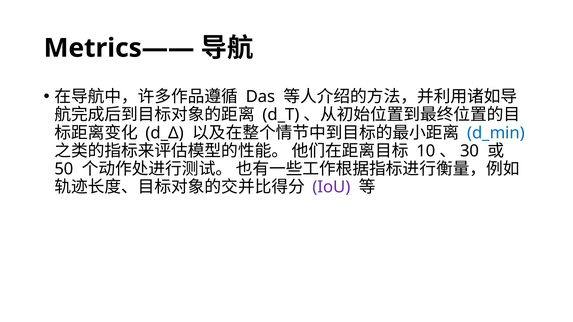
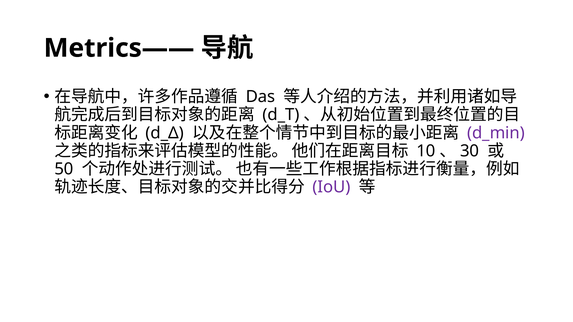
d_min colour: blue -> purple
